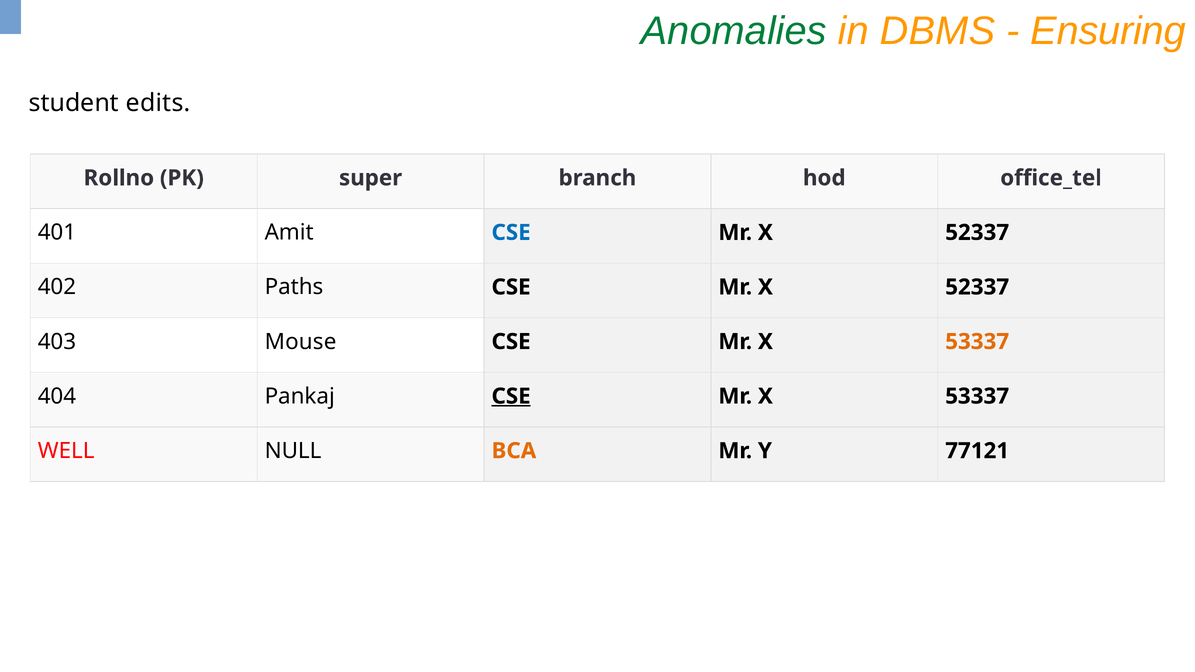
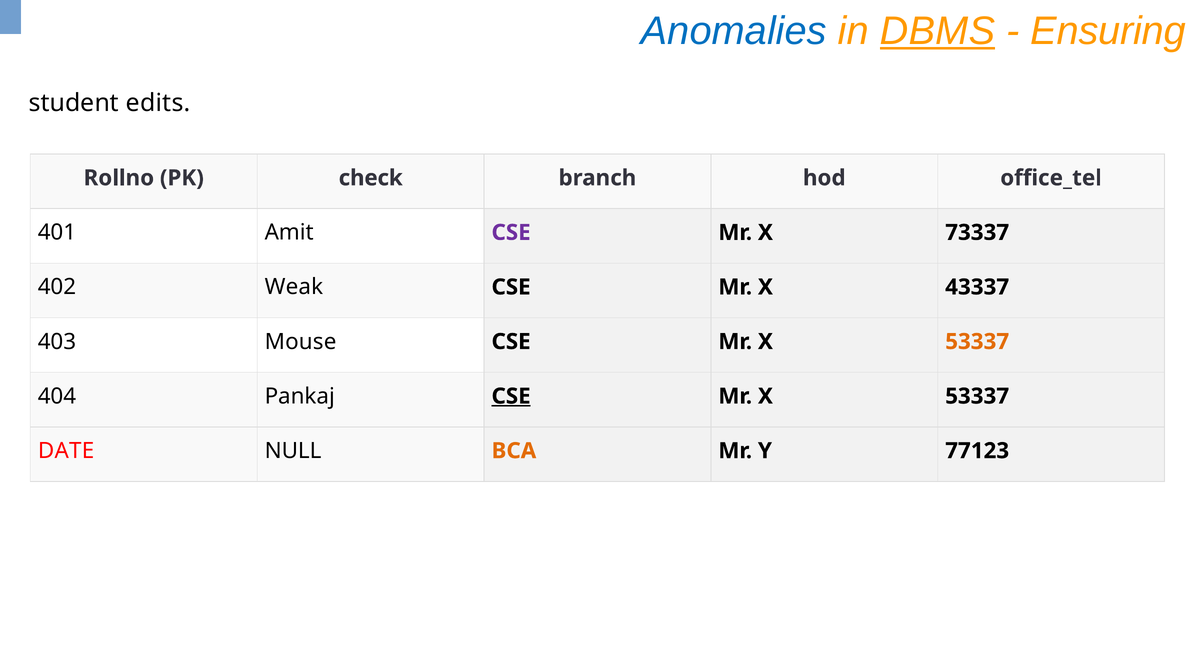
Anomalies colour: green -> blue
DBMS underline: none -> present
super: super -> check
CSE at (511, 233) colour: blue -> purple
52337 at (977, 233): 52337 -> 73337
Paths: Paths -> Weak
52337 at (977, 287): 52337 -> 43337
WELL: WELL -> DATE
77121: 77121 -> 77123
